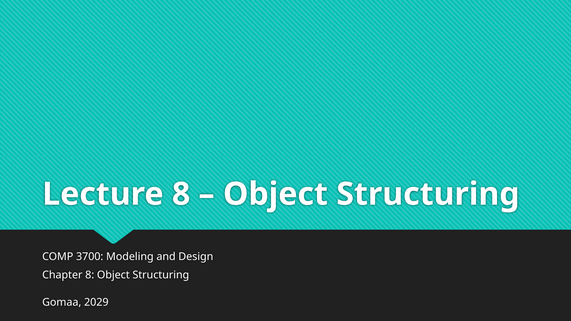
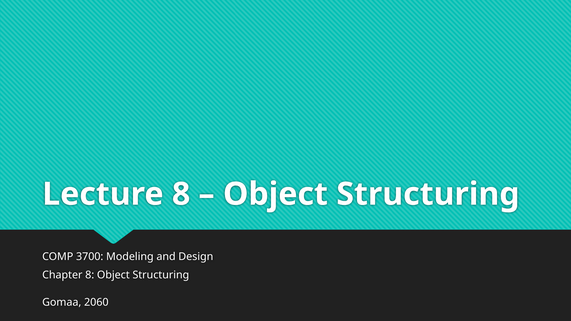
2029: 2029 -> 2060
